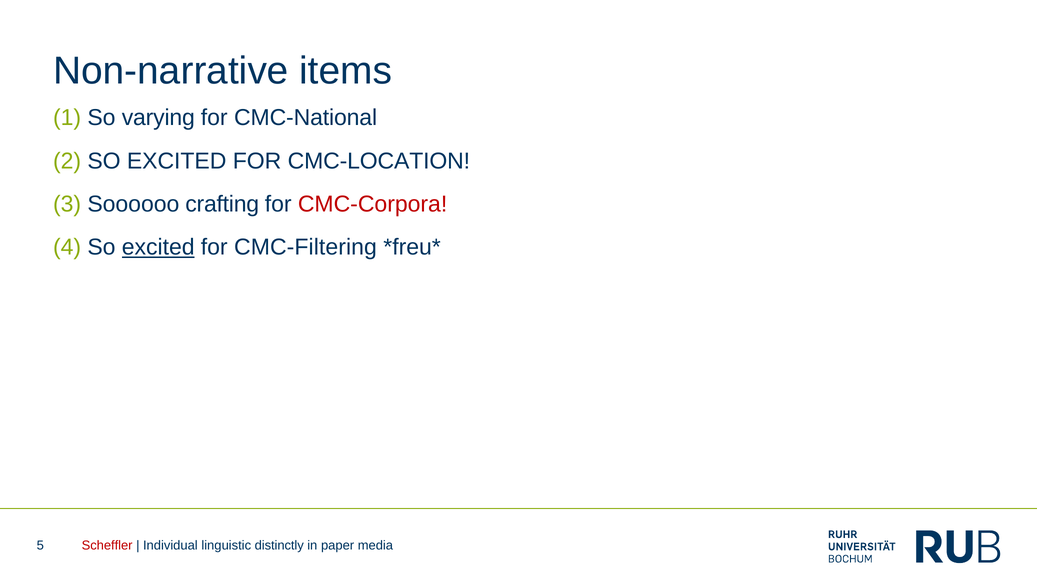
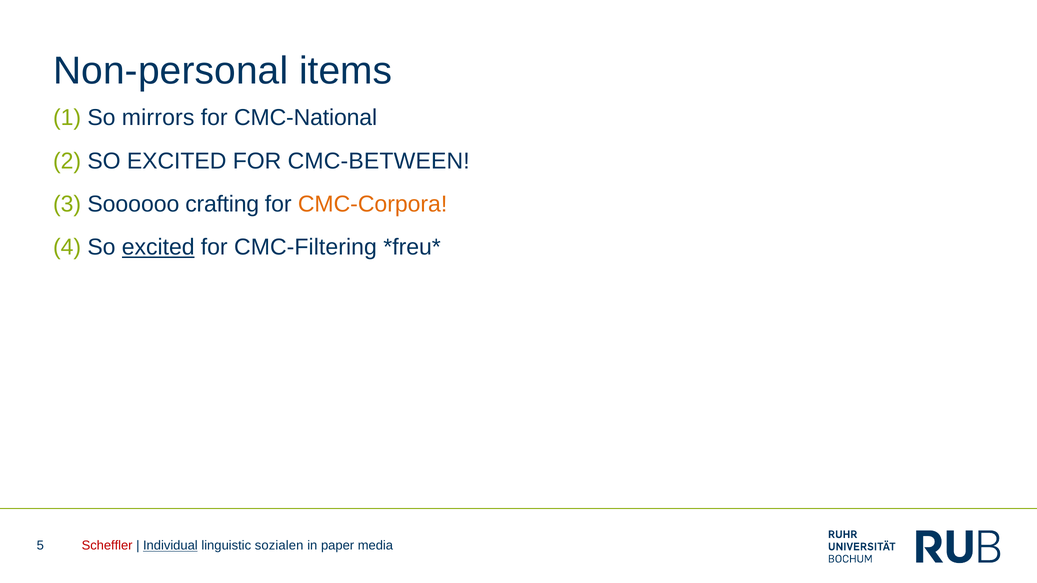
Non-narrative: Non-narrative -> Non-personal
varying: varying -> mirrors
CMC-LOCATION: CMC-LOCATION -> CMC-BETWEEN
CMC-Corpora colour: red -> orange
Individual underline: none -> present
distinctly: distinctly -> sozialen
